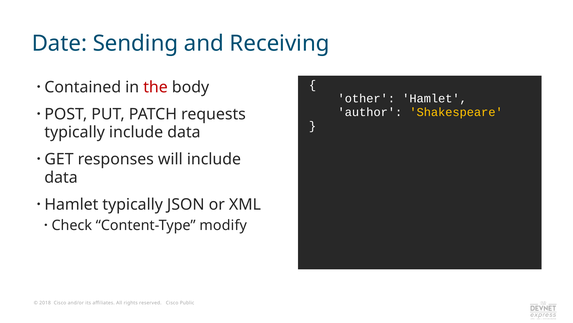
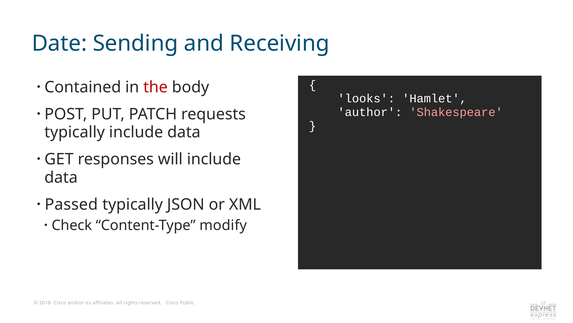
other: other -> looks
Shakespeare colour: yellow -> pink
Hamlet at (71, 204): Hamlet -> Passed
